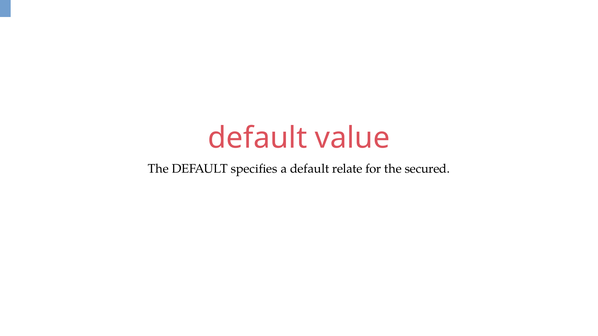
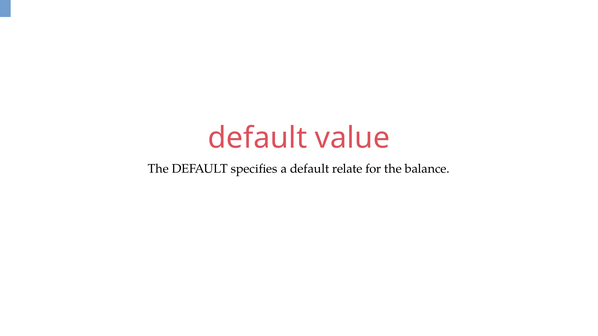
secured: secured -> balance
